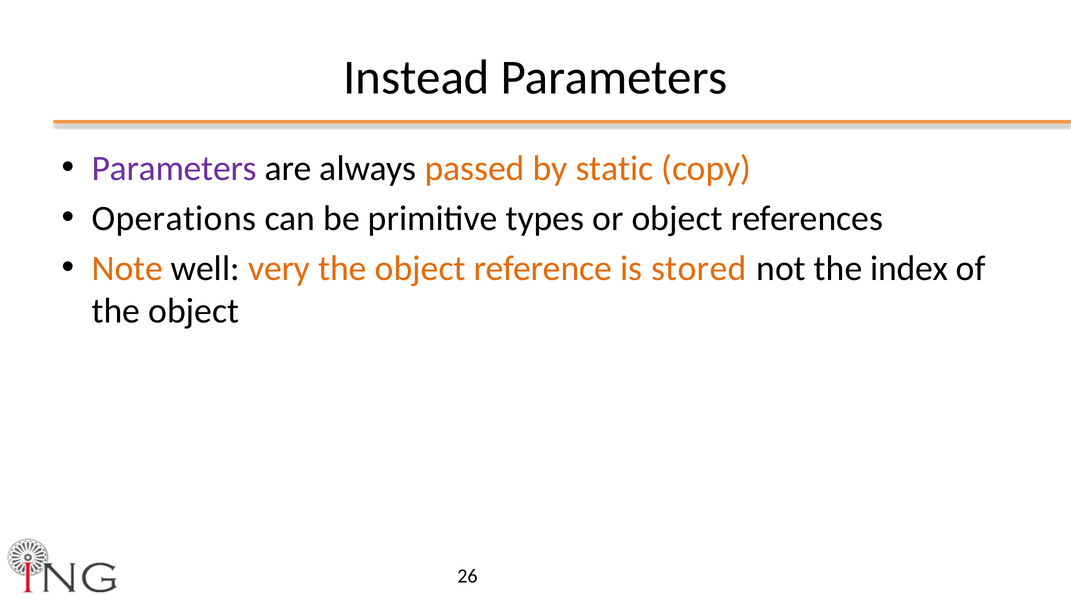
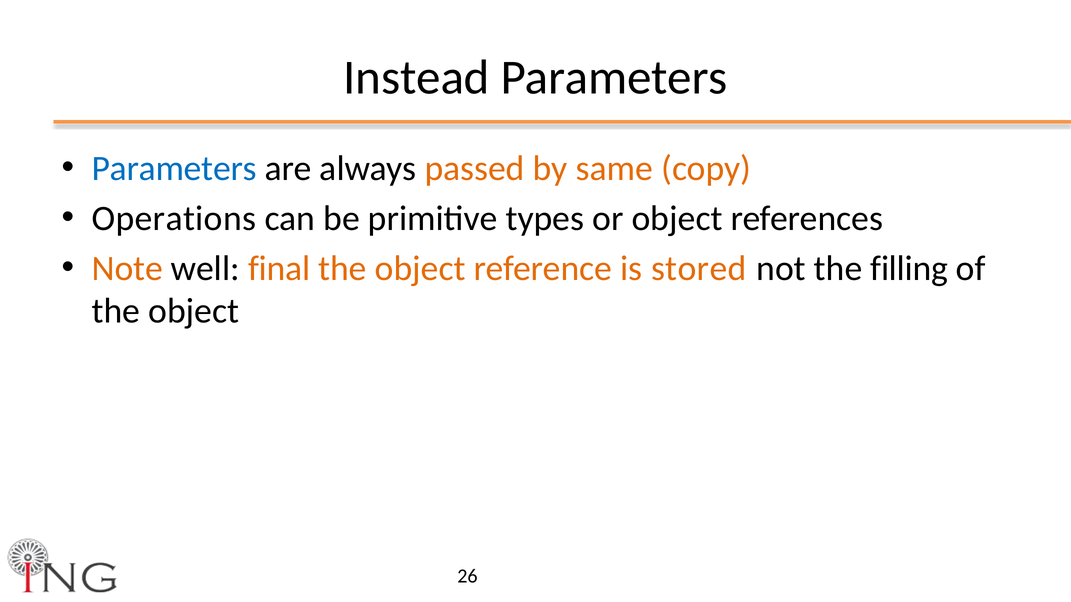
Parameters at (174, 169) colour: purple -> blue
static: static -> same
very: very -> final
index: index -> filling
